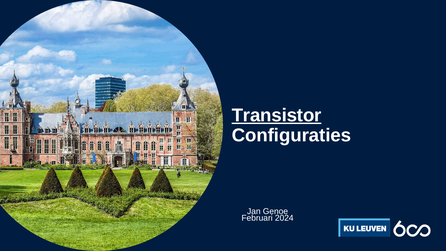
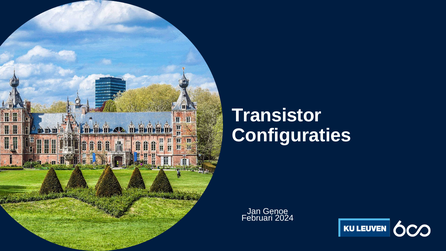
Transistor underline: present -> none
